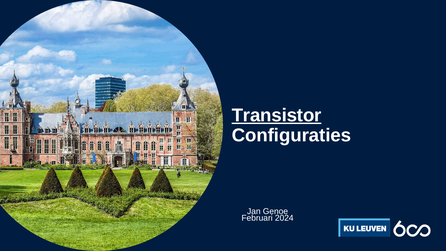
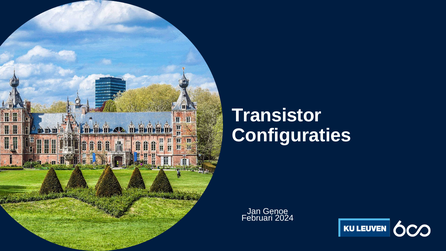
Transistor underline: present -> none
